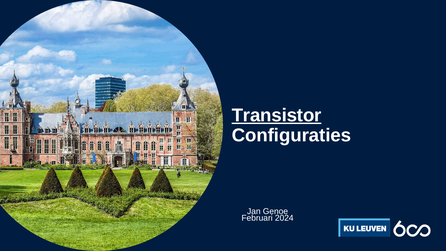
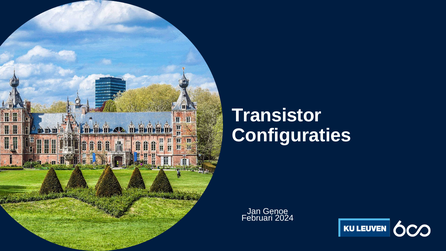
Transistor underline: present -> none
